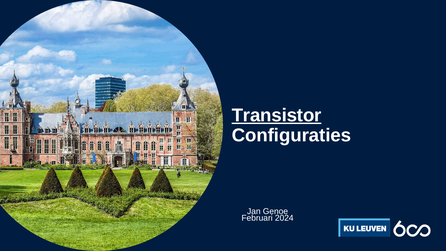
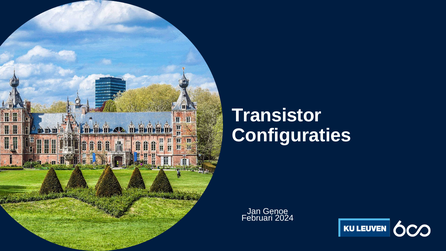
Transistor underline: present -> none
